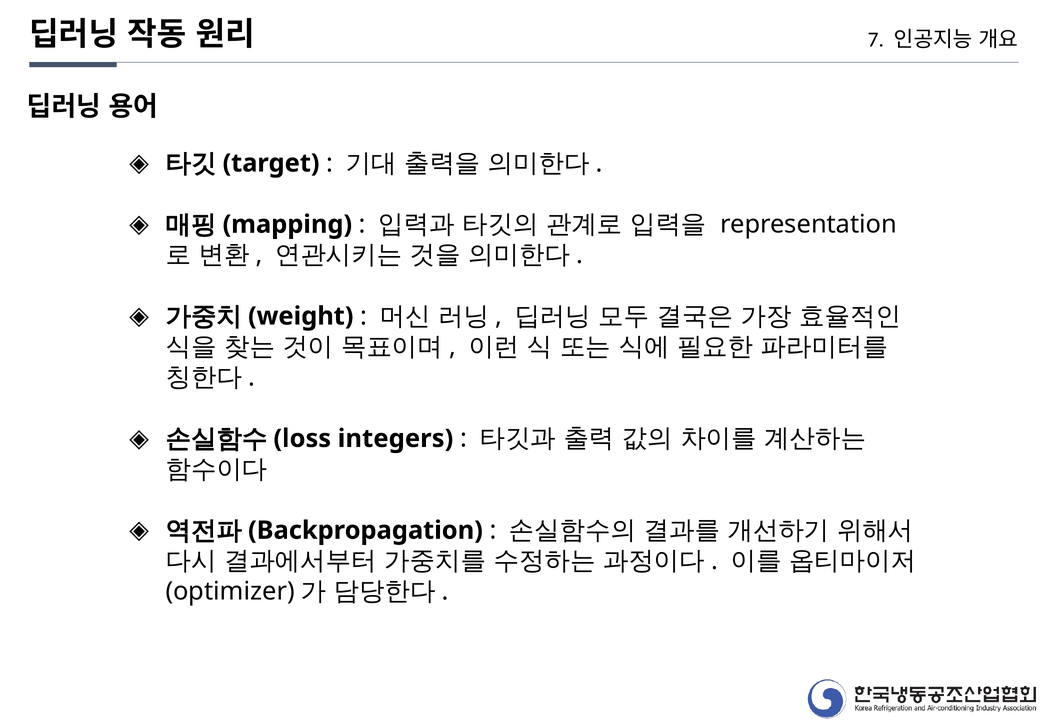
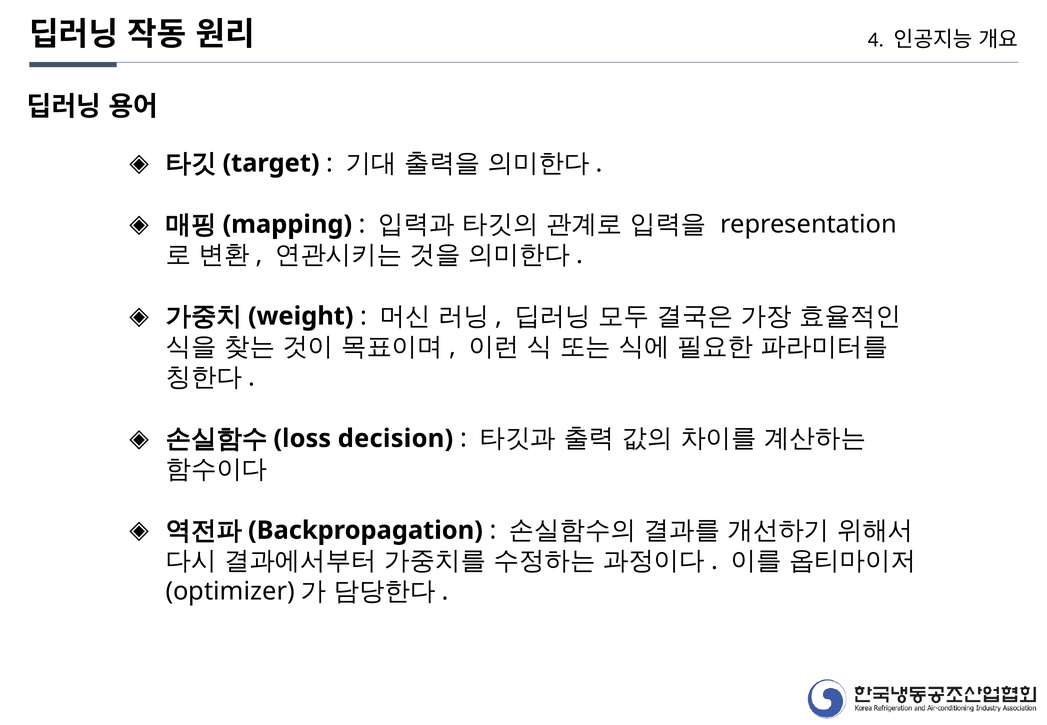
7: 7 -> 4
integers: integers -> decision
